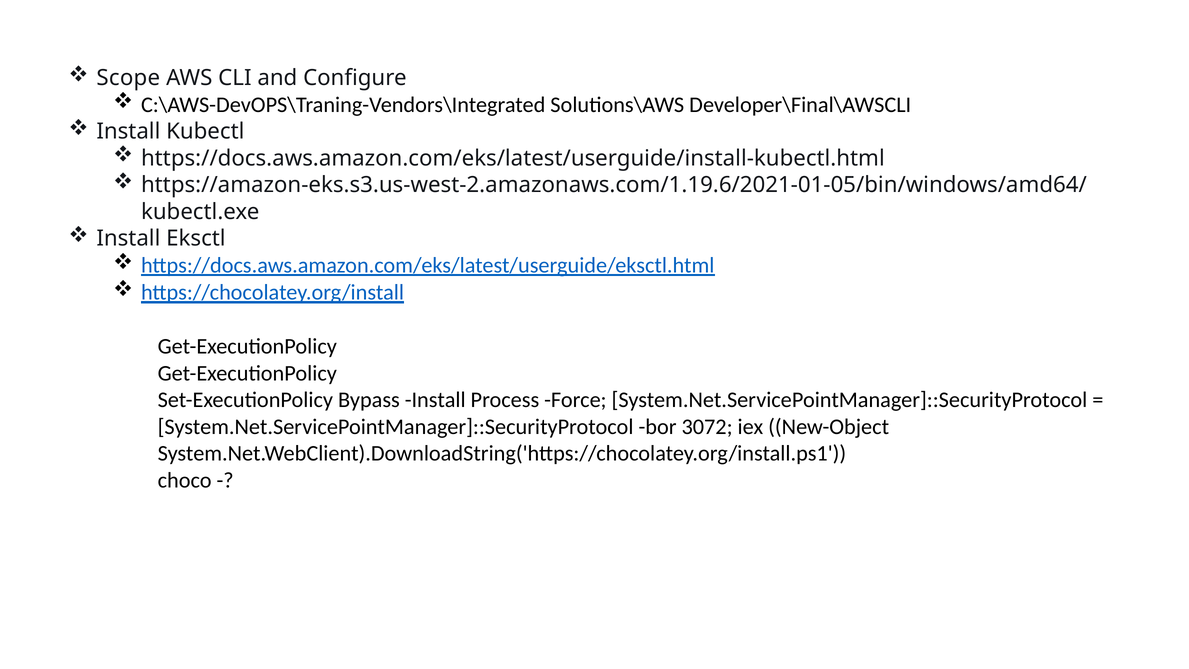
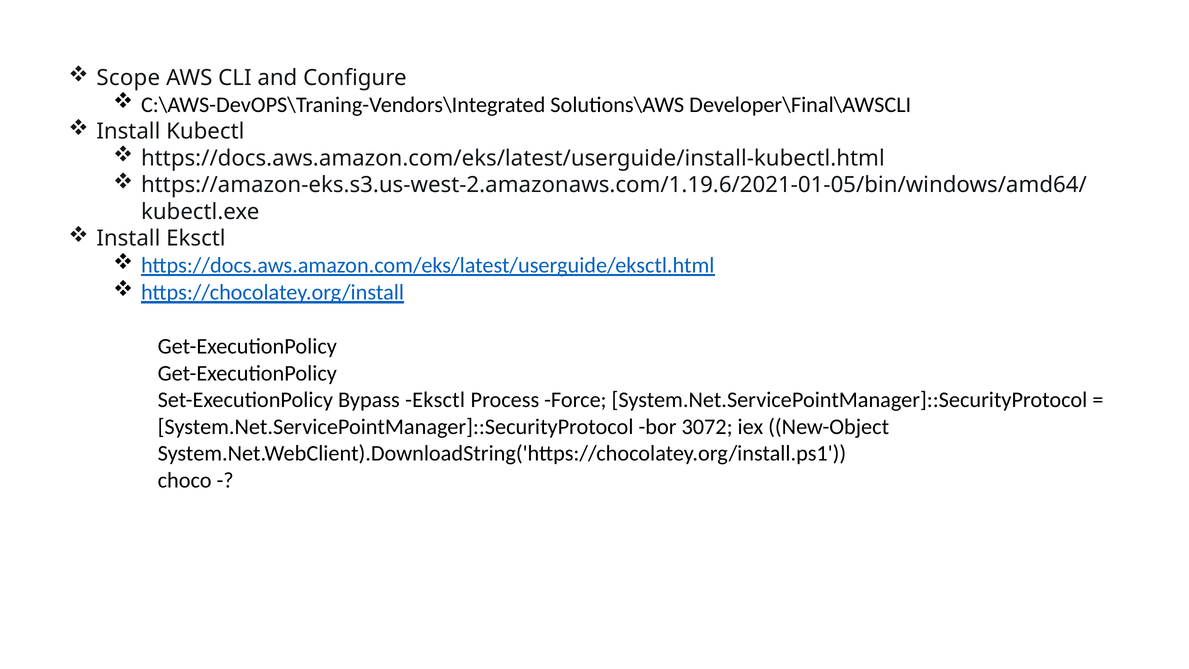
Bypass Install: Install -> Eksctl
